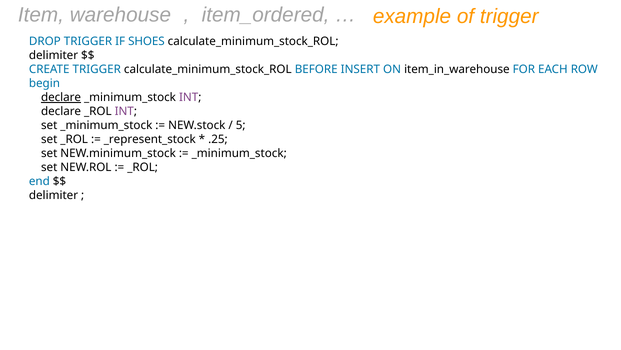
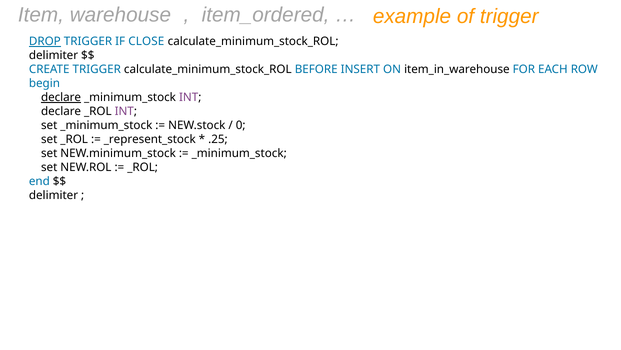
DROP underline: none -> present
SHOES: SHOES -> CLOSE
5: 5 -> 0
